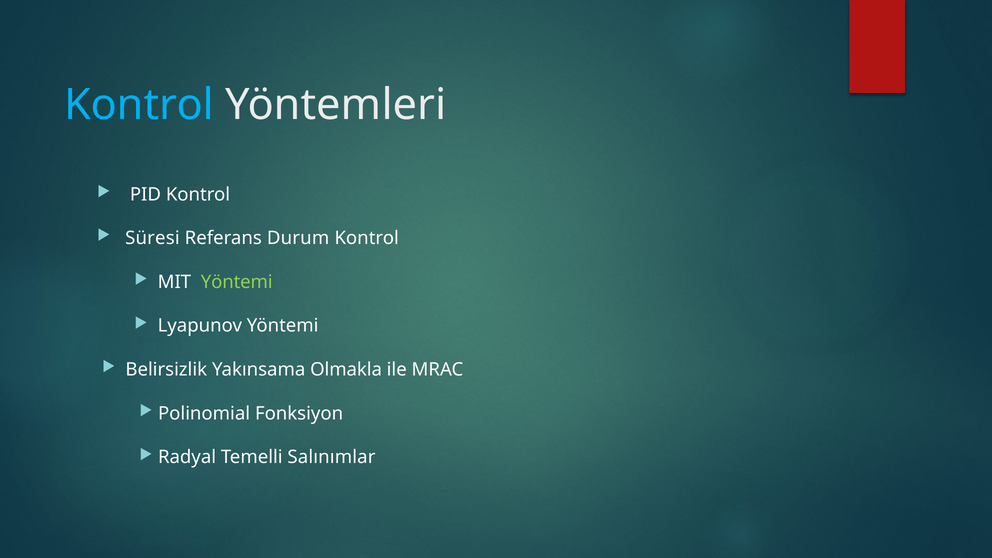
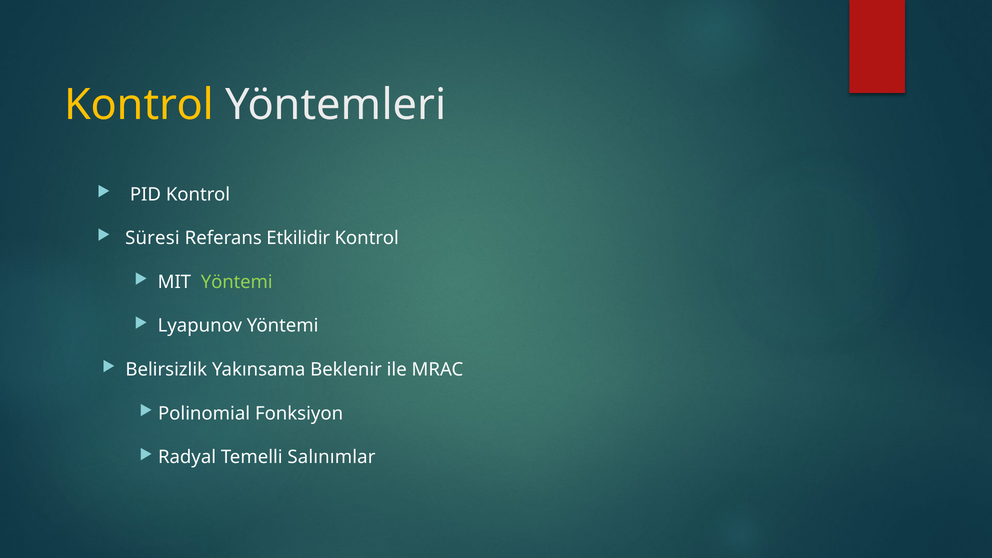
Kontrol at (139, 105) colour: light blue -> yellow
Durum: Durum -> Etkilidir
Olmakla: Olmakla -> Beklenir
